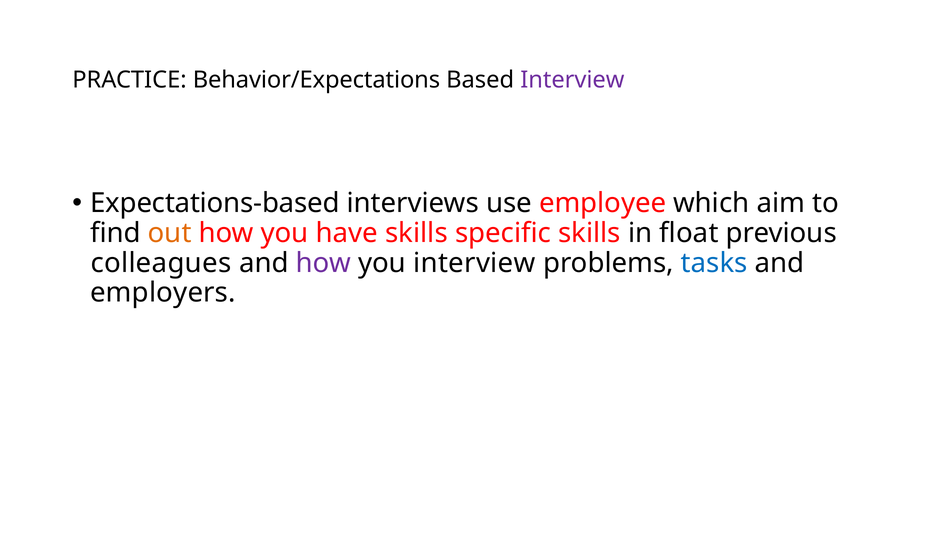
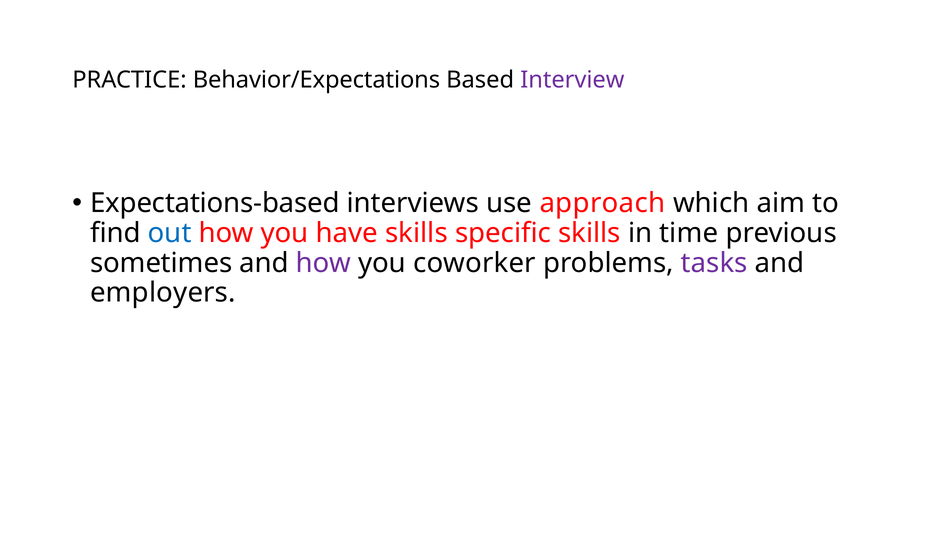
employee: employee -> approach
out colour: orange -> blue
float: float -> time
colleagues: colleagues -> sometimes
you interview: interview -> coworker
tasks colour: blue -> purple
